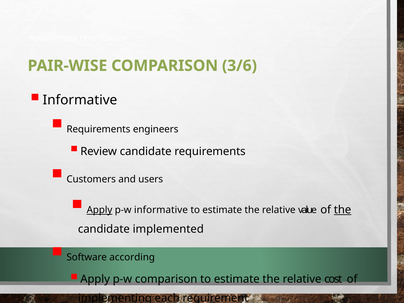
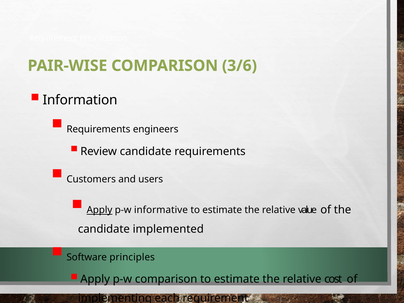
Informative at (80, 100): Informative -> Information
the at (343, 210) underline: present -> none
according: according -> principles
